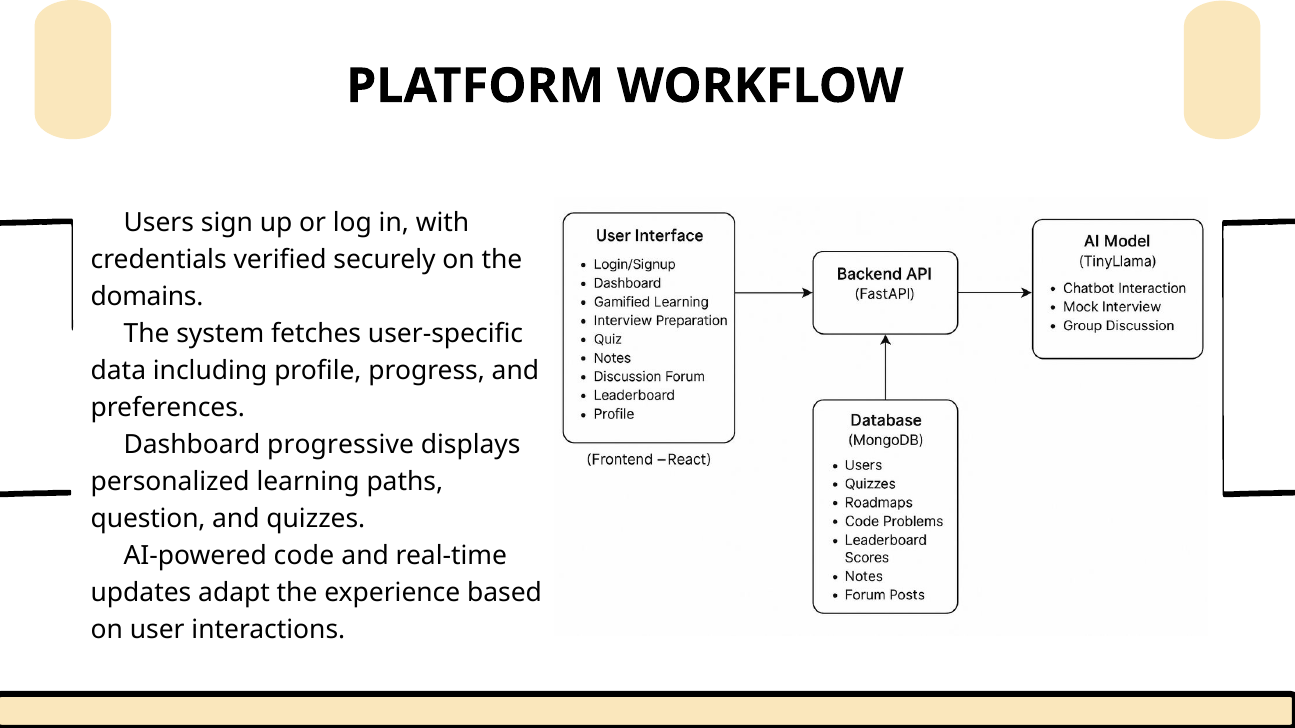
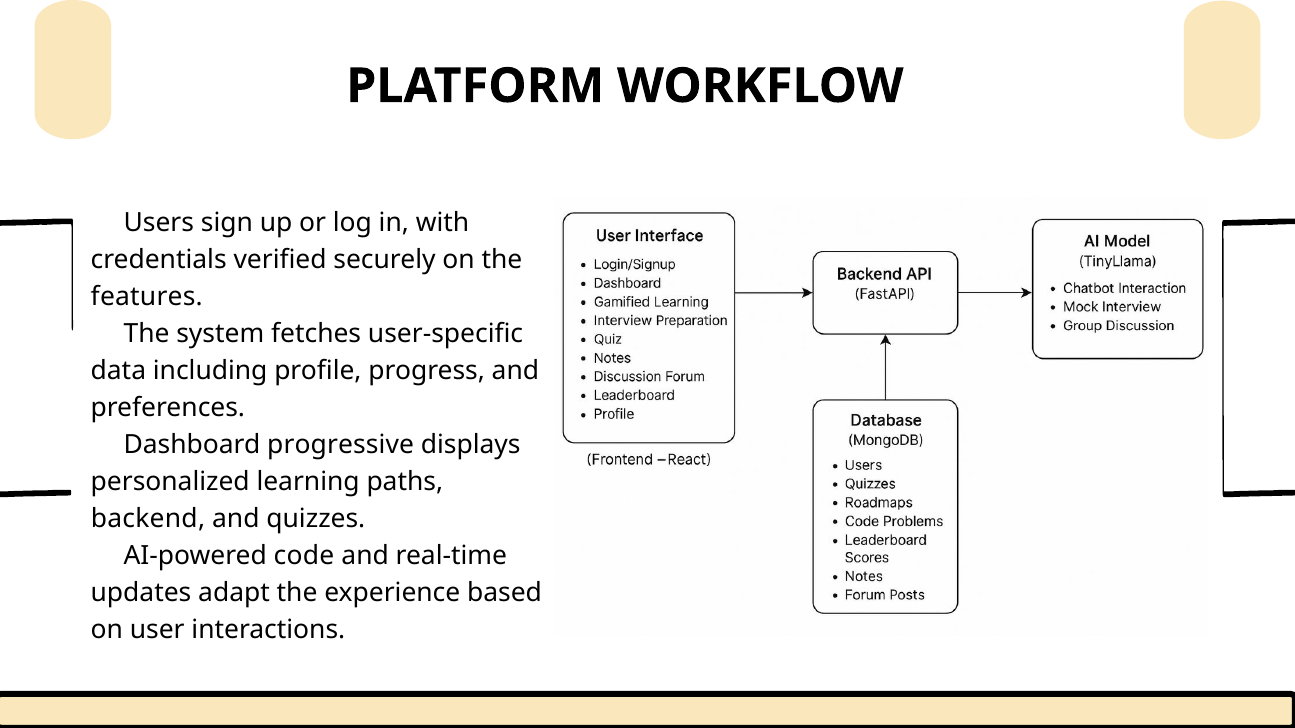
domains: domains -> features
question: question -> backend
